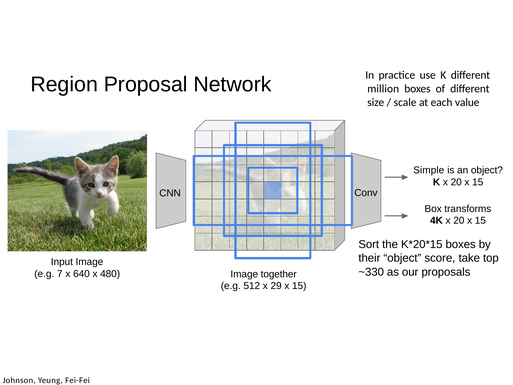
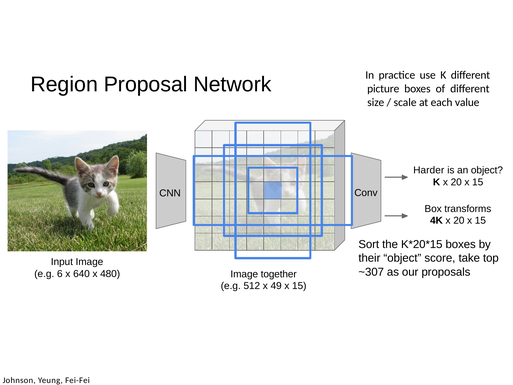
million: million -> picture
Simple: Simple -> Harder
~330: ~330 -> ~307
7: 7 -> 6
29: 29 -> 49
